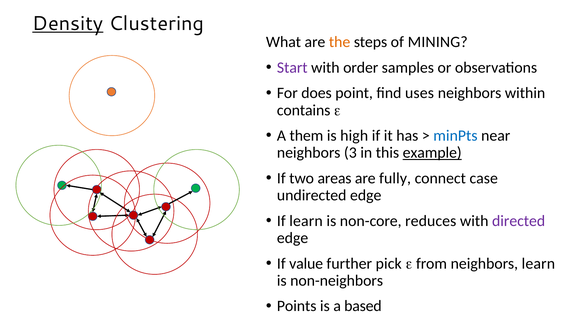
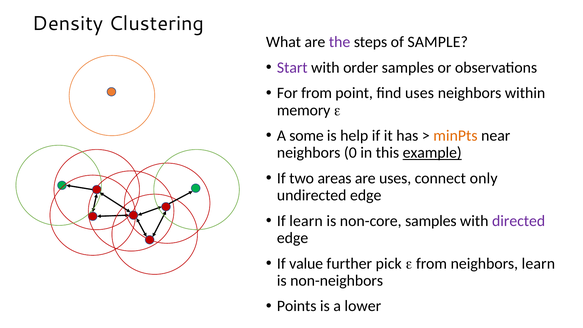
Density underline: present -> none
the colour: orange -> purple
MINING: MINING -> SAMPLE
For does: does -> from
contains: contains -> memory
them: them -> some
high: high -> help
minPts colour: blue -> orange
3: 3 -> 0
are fully: fully -> uses
case: case -> only
non-core reduces: reduces -> samples
based: based -> lower
